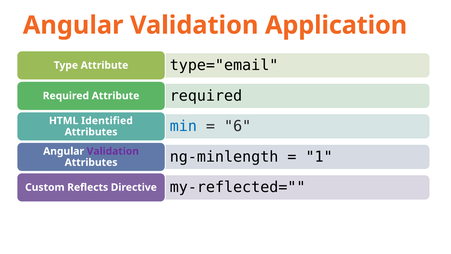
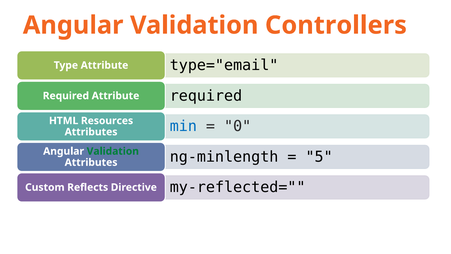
Application: Application -> Controllers
Identified: Identified -> Resources
6: 6 -> 0
Validation at (113, 151) colour: purple -> green
1: 1 -> 5
